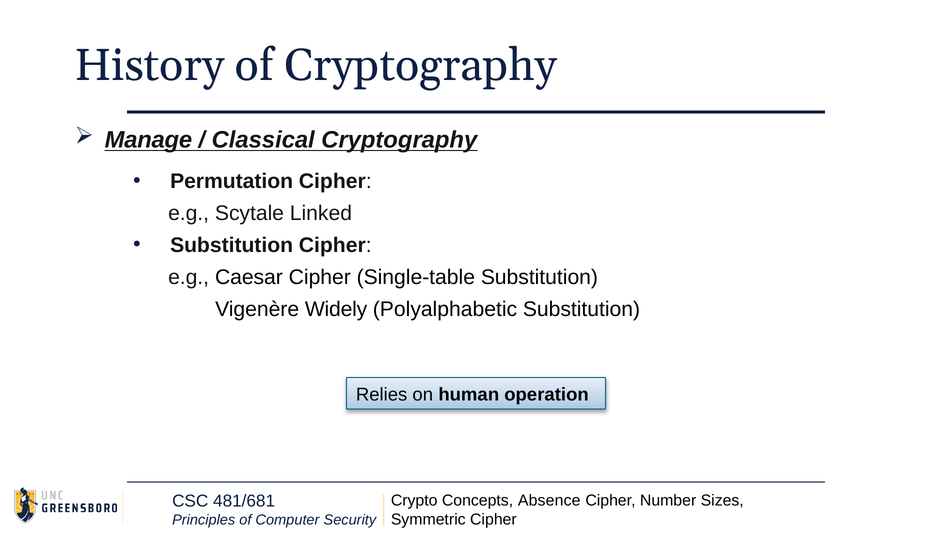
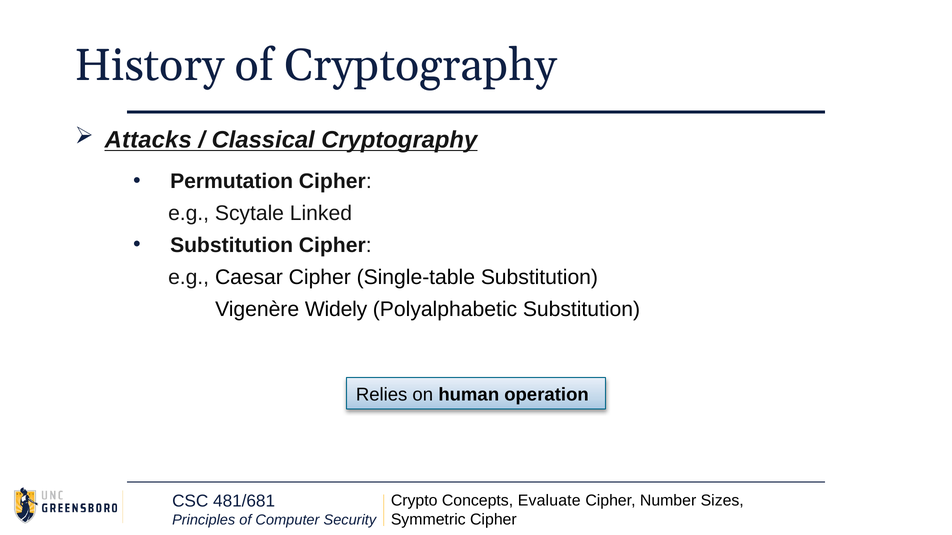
Manage: Manage -> Attacks
Absence: Absence -> Evaluate
